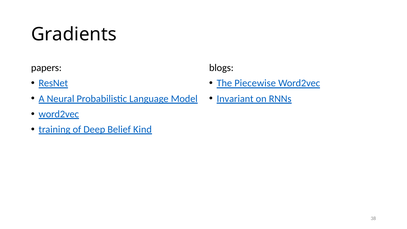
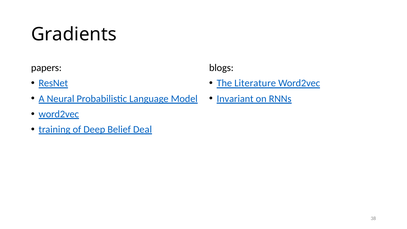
Piecewise: Piecewise -> Literature
Kind: Kind -> Deal
